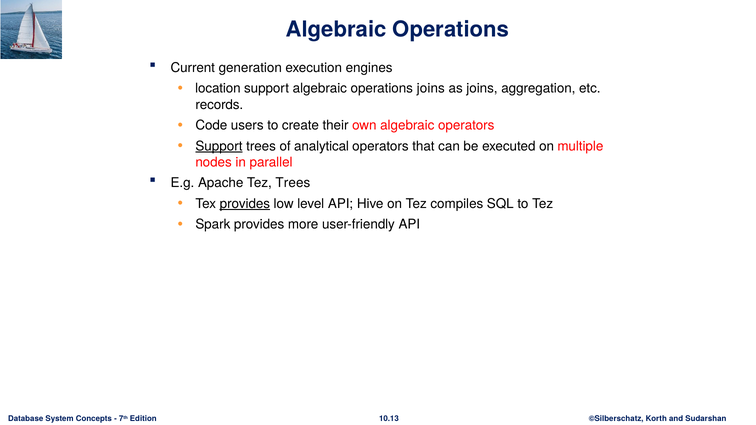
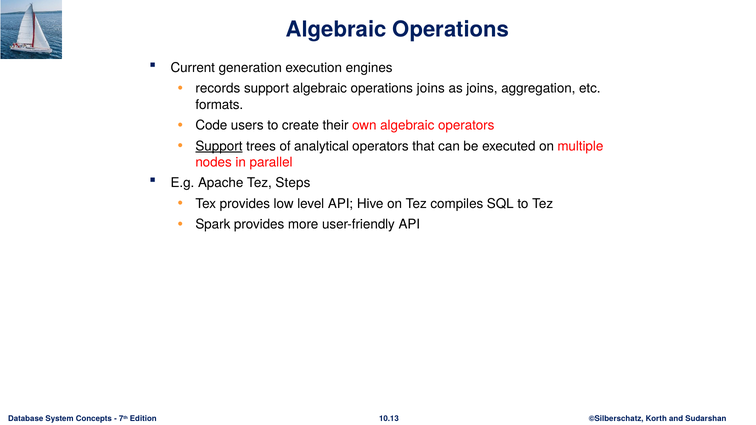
location: location -> records
records: records -> formats
Tez Trees: Trees -> Steps
provides at (245, 204) underline: present -> none
